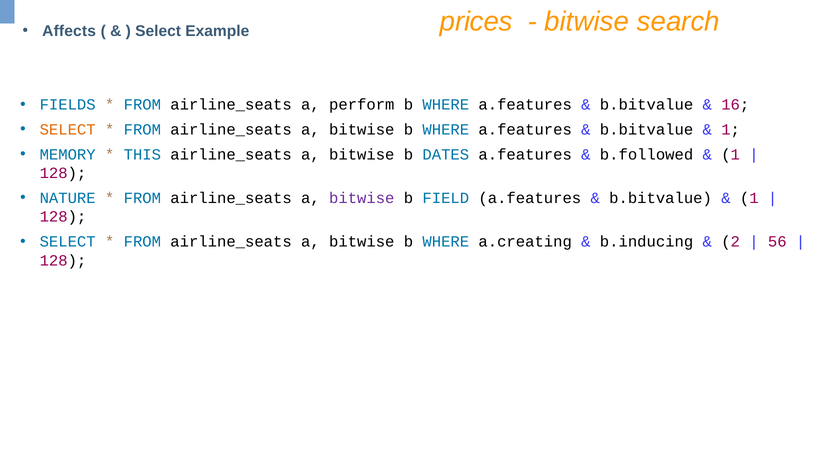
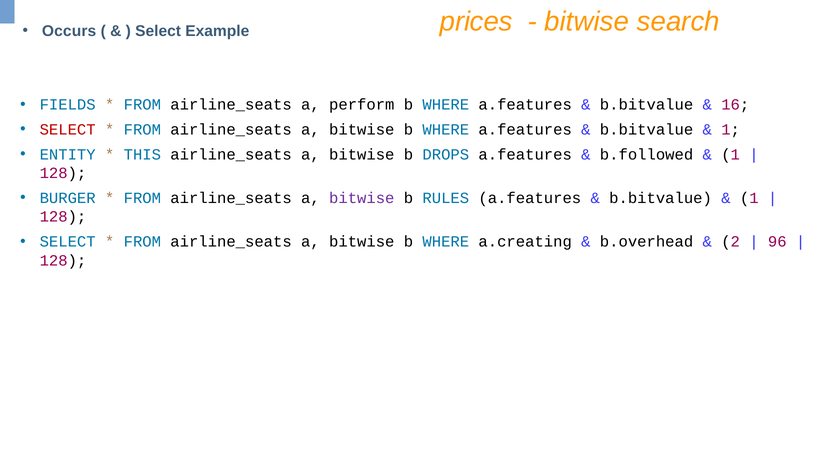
Affects: Affects -> Occurs
SELECT at (68, 130) colour: orange -> red
MEMORY: MEMORY -> ENTITY
DATES: DATES -> DROPS
NATURE: NATURE -> BURGER
FIELD: FIELD -> RULES
b.inducing: b.inducing -> b.overhead
56: 56 -> 96
